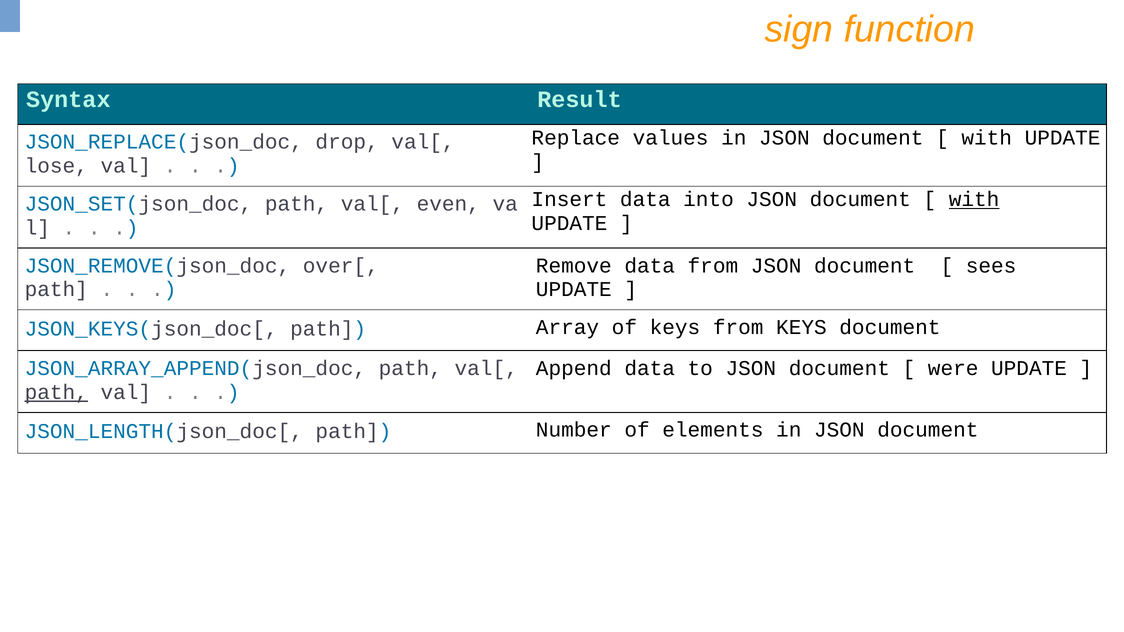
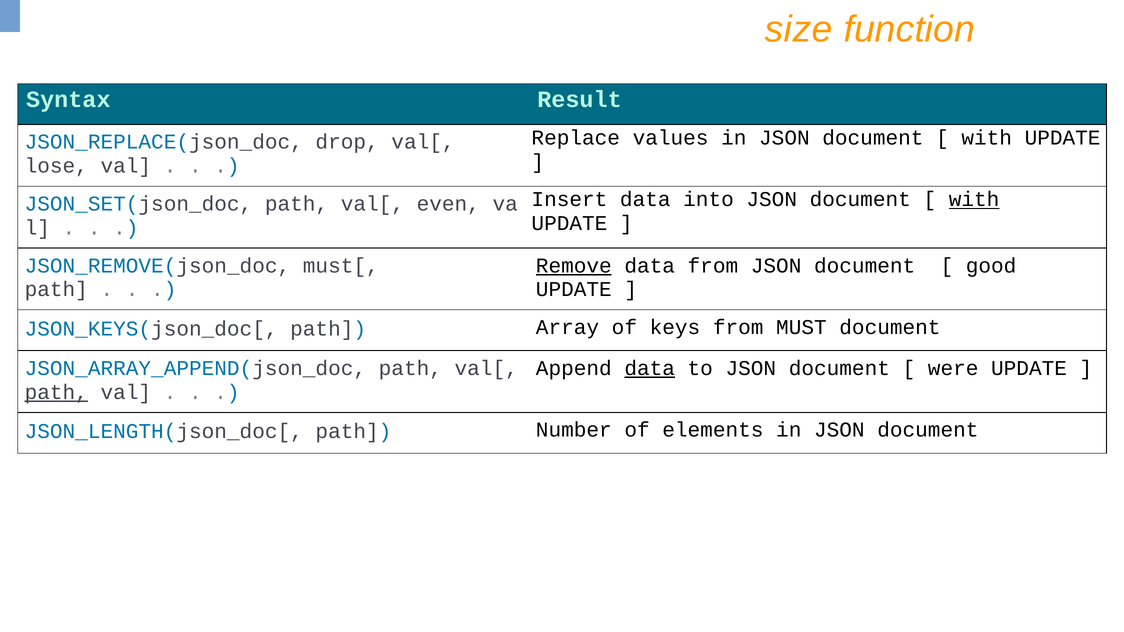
sign: sign -> size
over[: over[ -> must[
Remove underline: none -> present
sees: sees -> good
from KEYS: KEYS -> MUST
data at (650, 368) underline: none -> present
